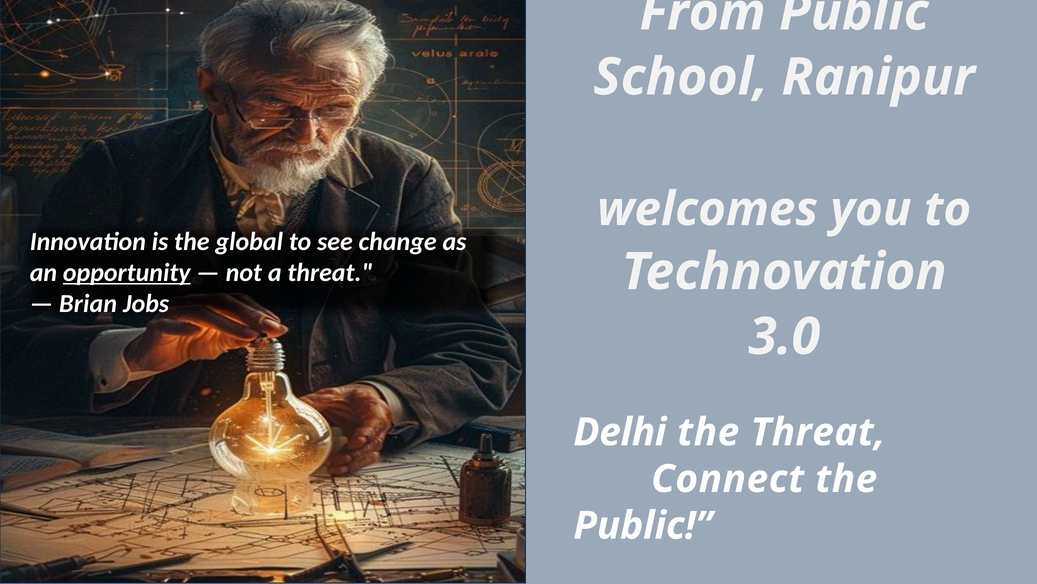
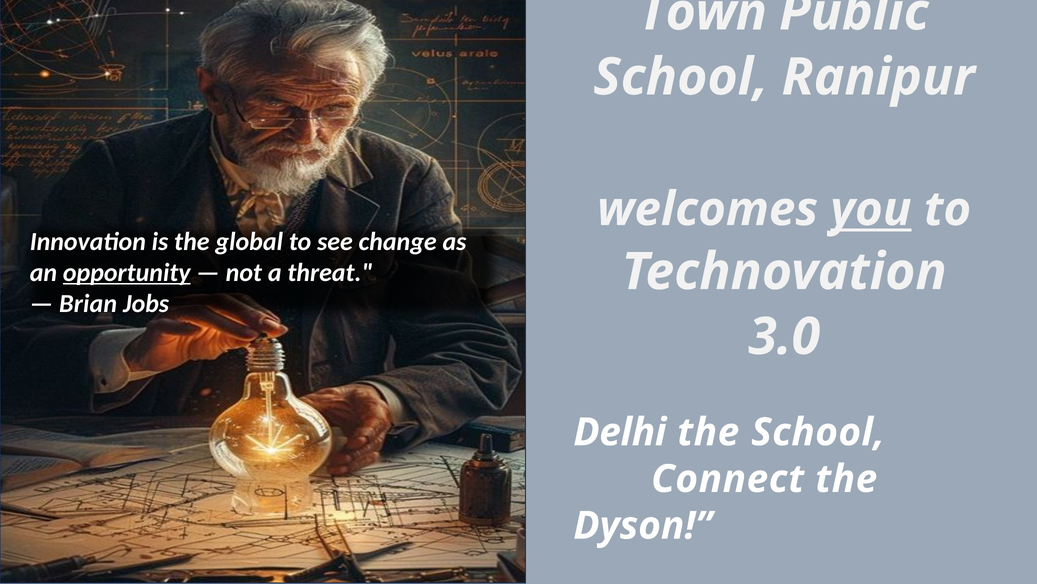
From: From -> Town
you underline: none -> present
the Threat: Threat -> School
Public at (643, 525): Public -> Dyson
